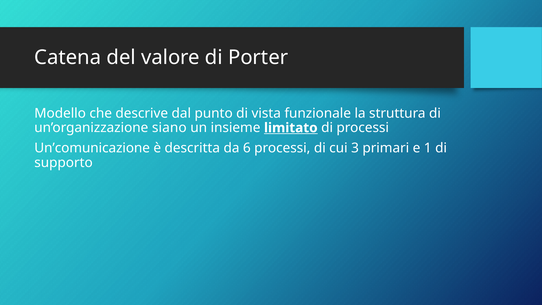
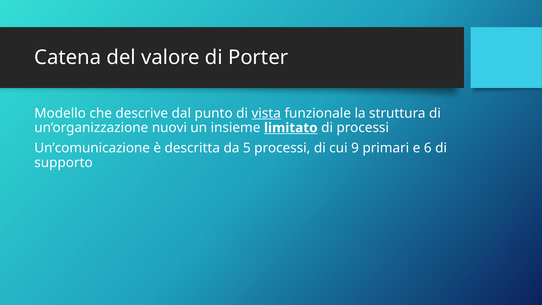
vista underline: none -> present
siano: siano -> nuovi
6: 6 -> 5
3: 3 -> 9
1: 1 -> 6
